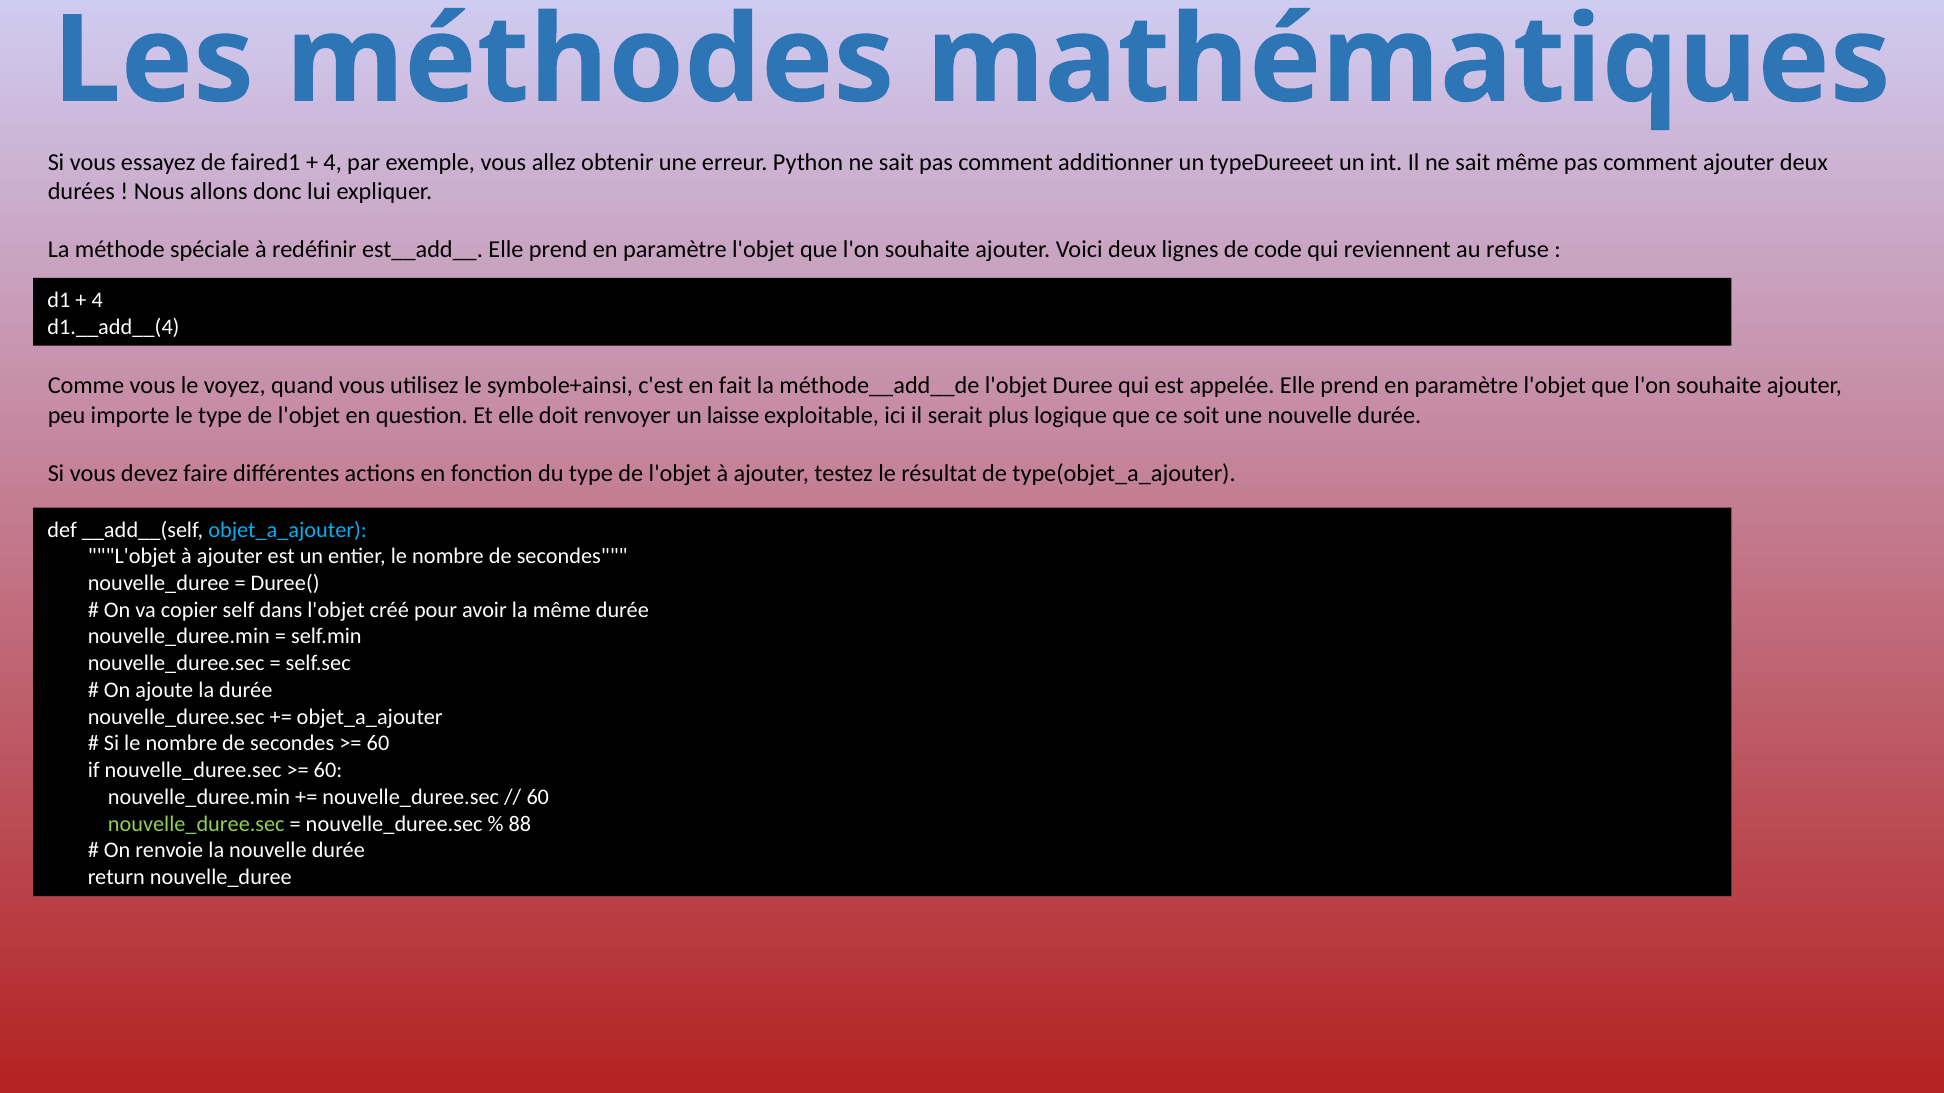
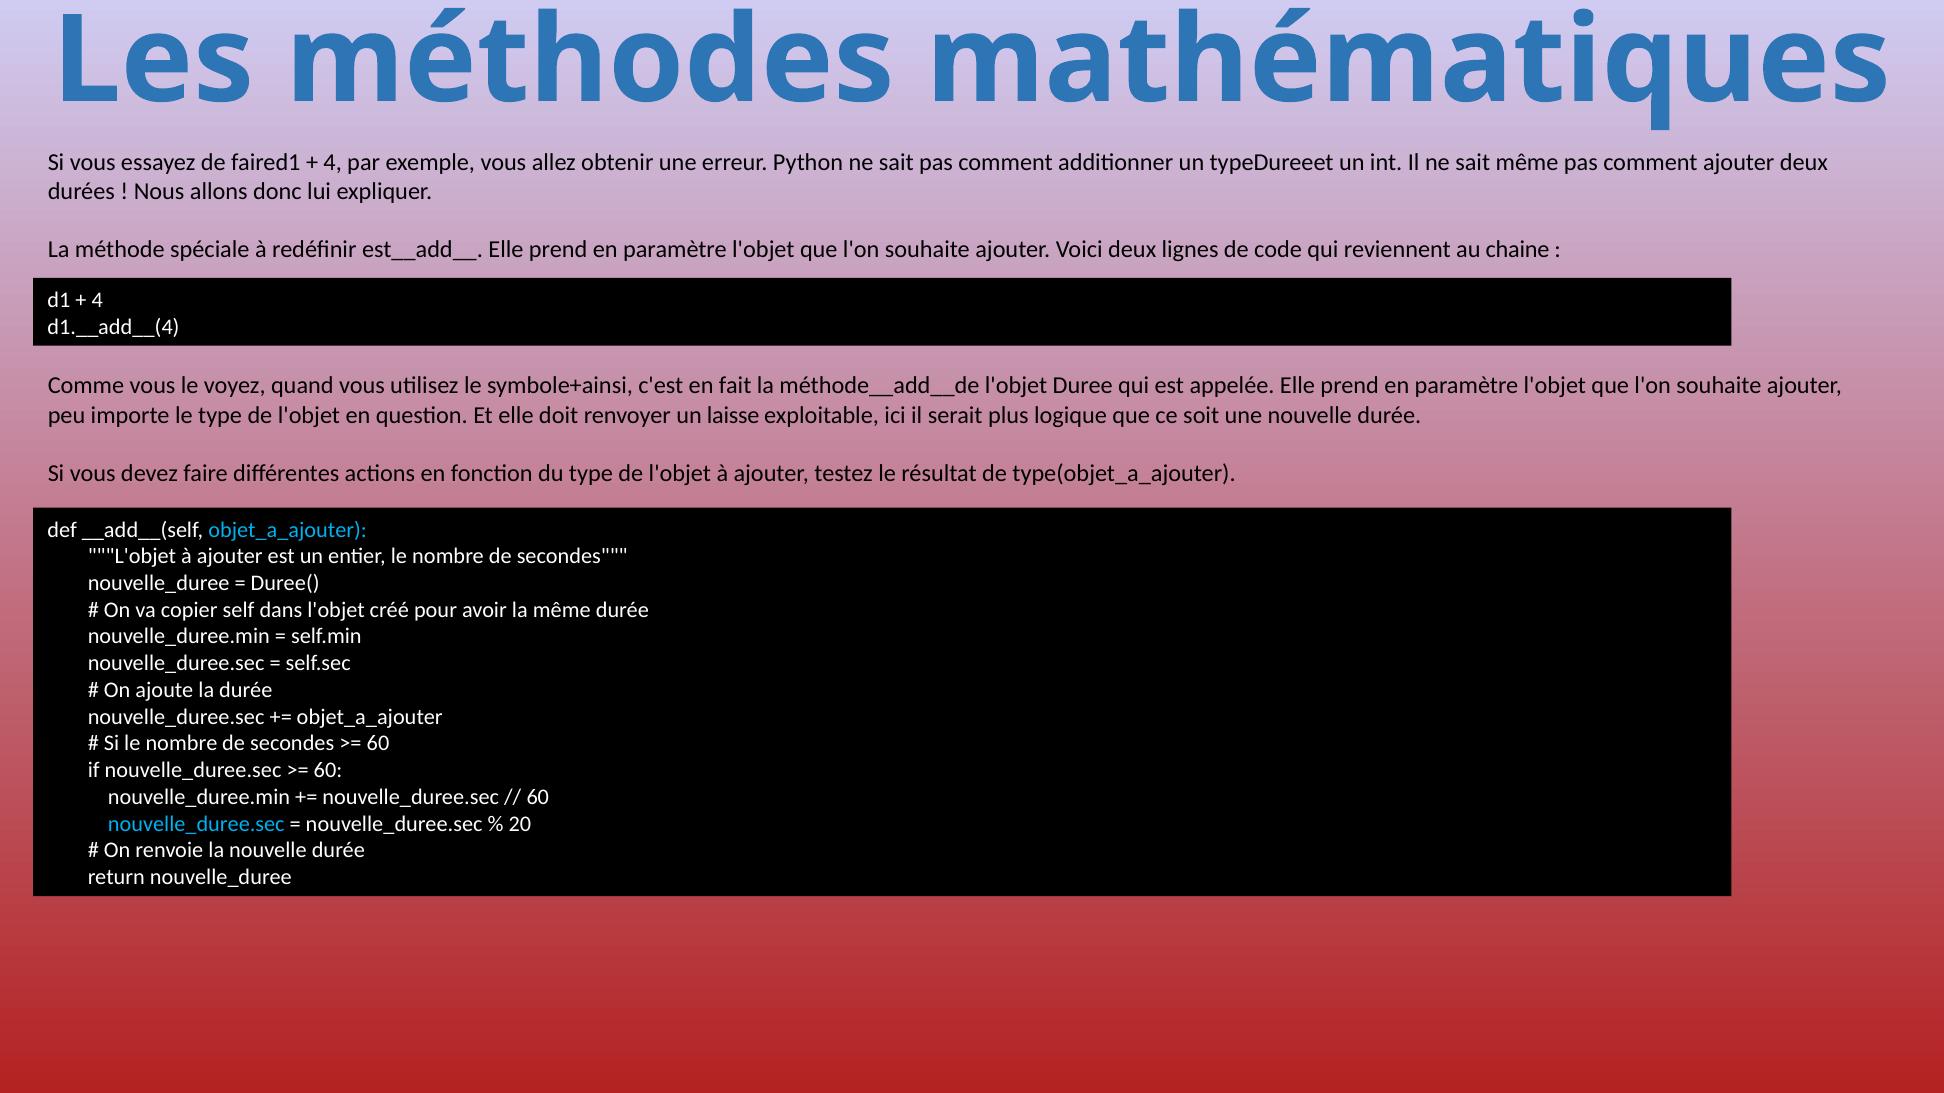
refuse: refuse -> chaine
nouvelle_duree.sec at (196, 824) colour: light green -> light blue
88: 88 -> 20
